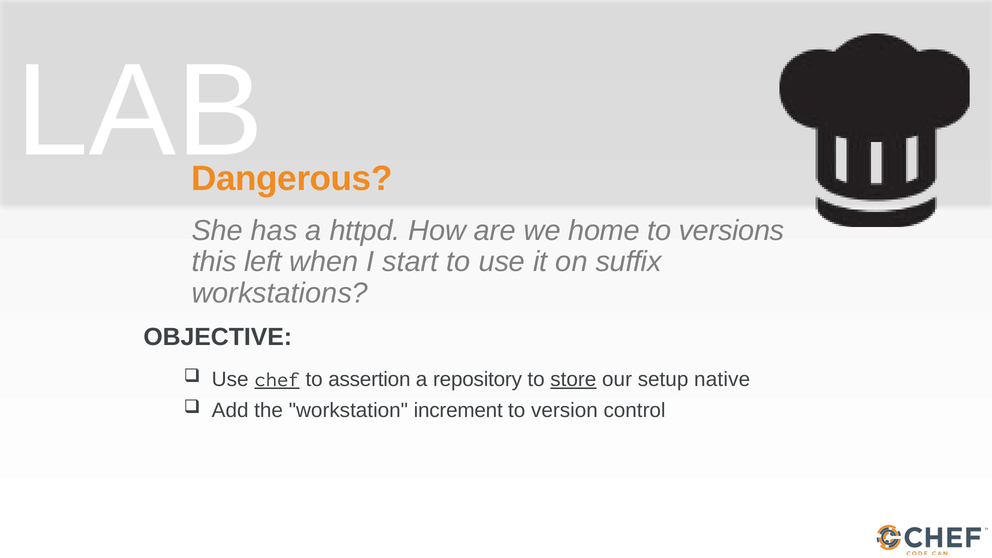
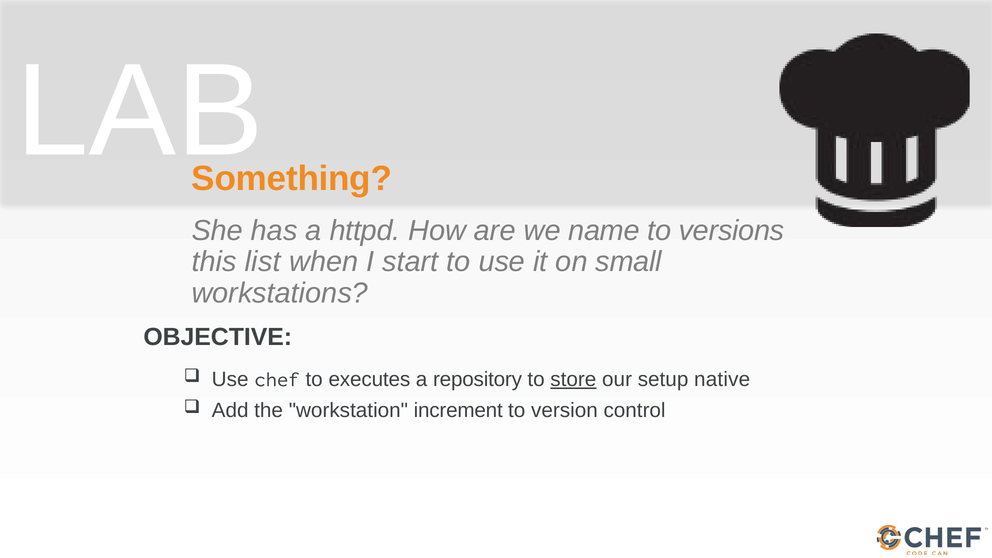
Dangerous: Dangerous -> Something
home: home -> name
left: left -> list
suffix: suffix -> small
chef underline: present -> none
assertion: assertion -> executes
